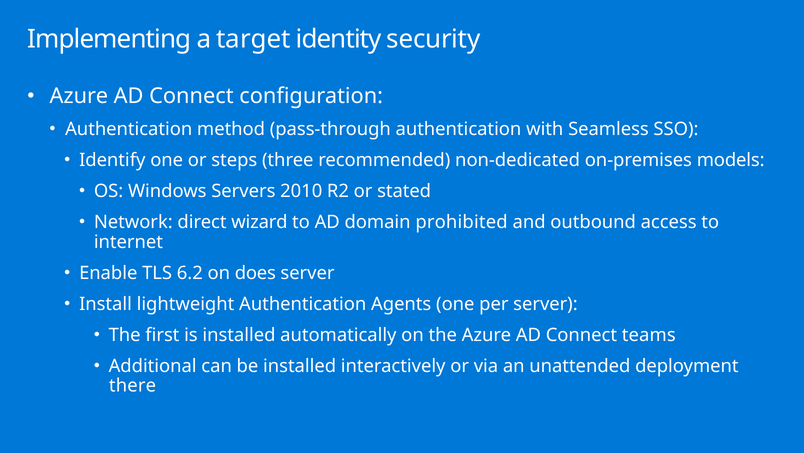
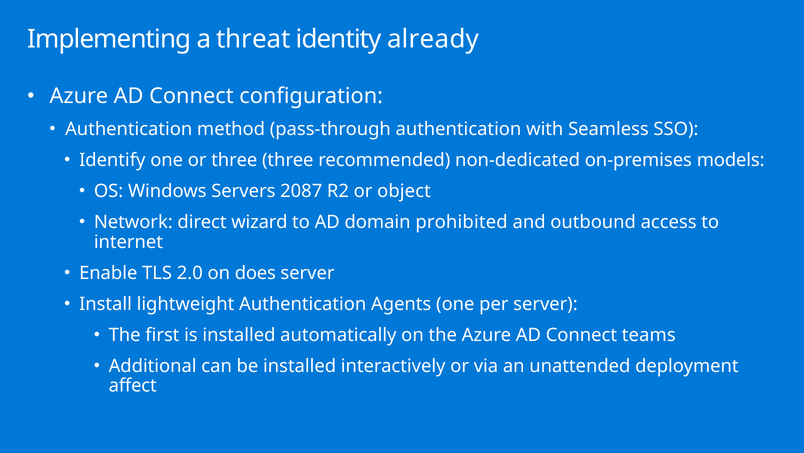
target: target -> threat
security: security -> already
or steps: steps -> three
2010: 2010 -> 2087
stated: stated -> object
6.2: 6.2 -> 2.0
there: there -> affect
